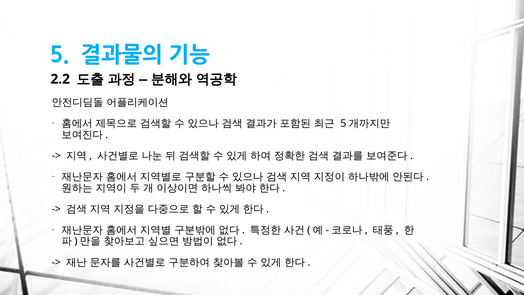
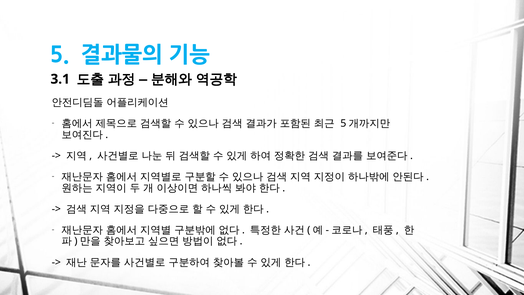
2.2: 2.2 -> 3.1
